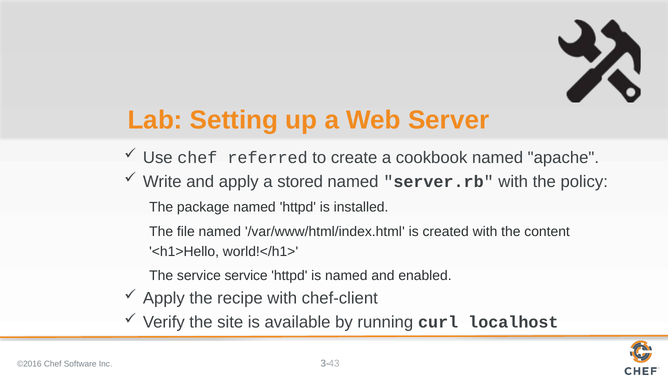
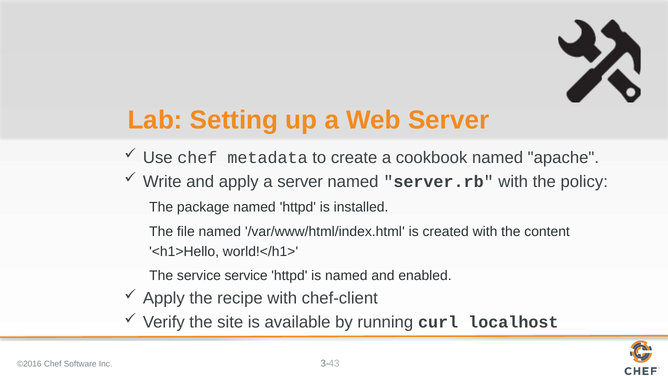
referred: referred -> metadata
a stored: stored -> server
